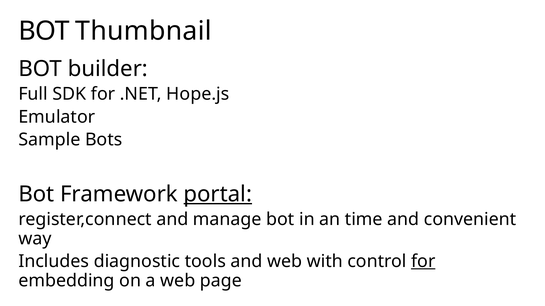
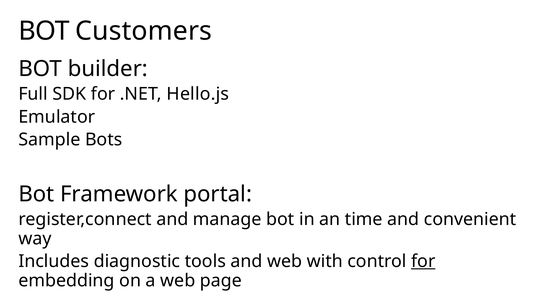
Thumbnail: Thumbnail -> Customers
Hope.js: Hope.js -> Hello.js
portal underline: present -> none
